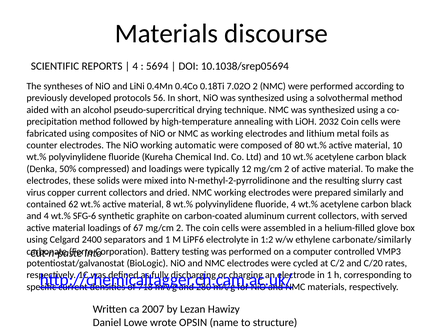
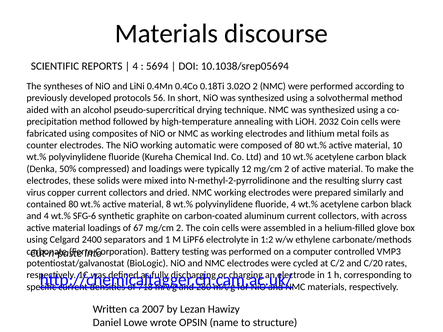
7.02O: 7.02O -> 3.02O
contained 62: 62 -> 80
served: served -> across
carbonate/similarly: carbonate/similarly -> carbonate/methods
